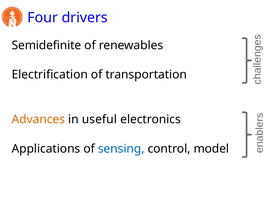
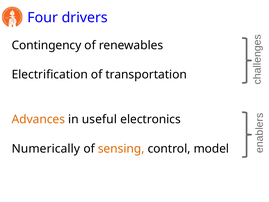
Semidefinite: Semidefinite -> Contingency
Applications: Applications -> Numerically
sensing colour: blue -> orange
